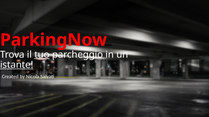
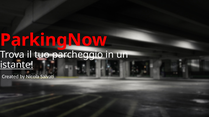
tuo underline: present -> none
